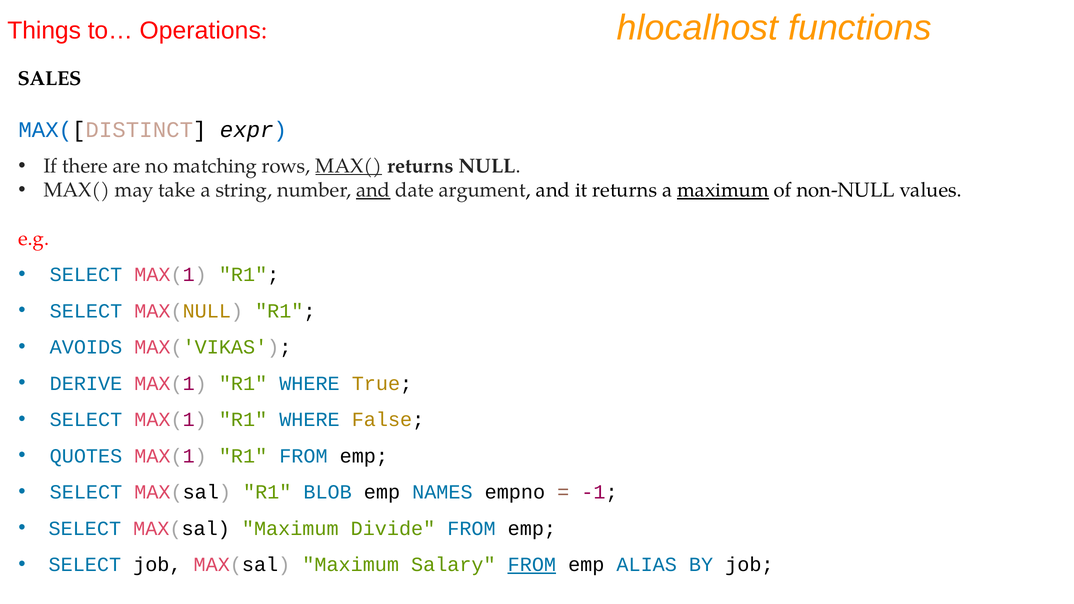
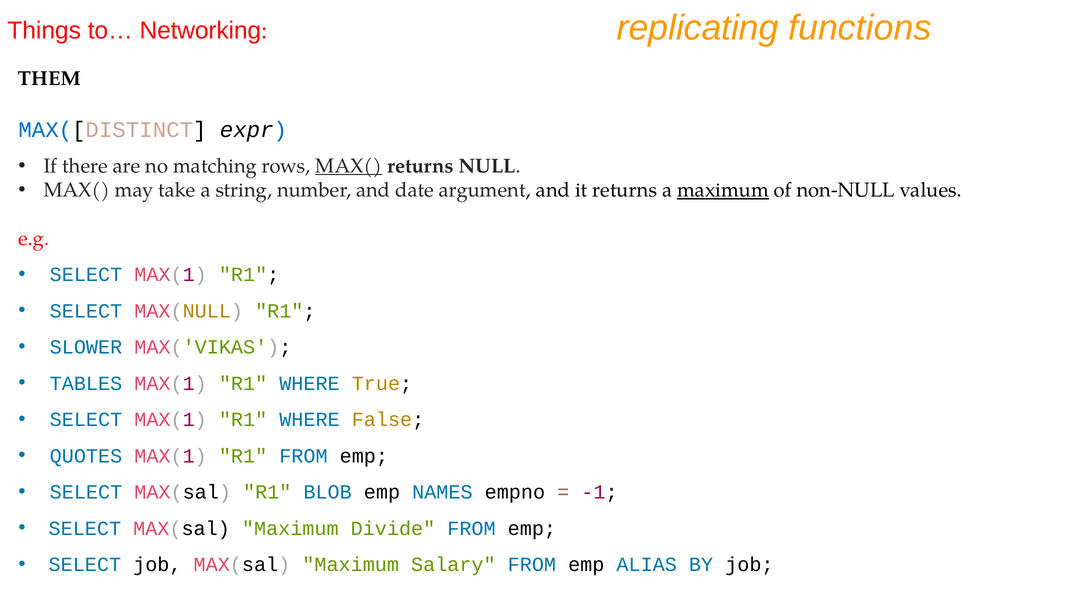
Operations: Operations -> Networking
hlocalhost: hlocalhost -> replicating
SALES: SALES -> THEM
and at (373, 190) underline: present -> none
AVOIDS: AVOIDS -> SLOWER
DERIVE: DERIVE -> TABLES
FROM at (532, 565) underline: present -> none
